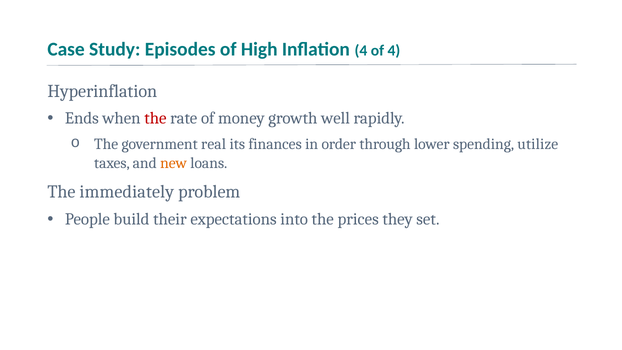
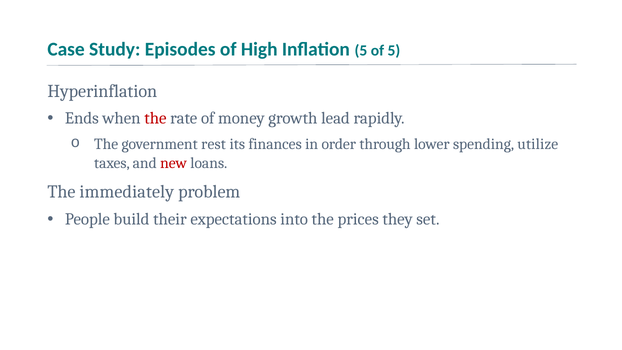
Inflation 4: 4 -> 5
of 4: 4 -> 5
well: well -> lead
real: real -> rest
new colour: orange -> red
